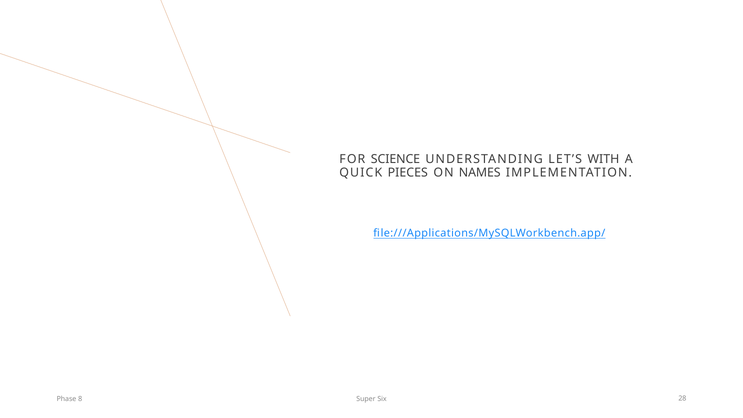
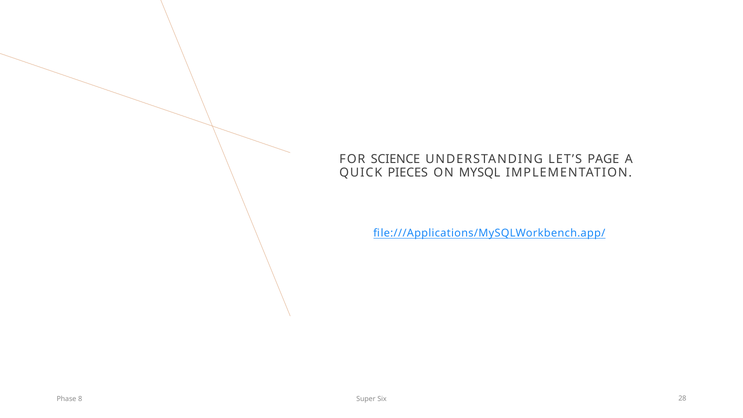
WITH: WITH -> PAGE
NAMES: NAMES -> MYSQL
